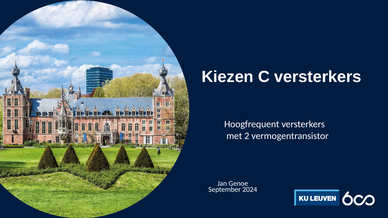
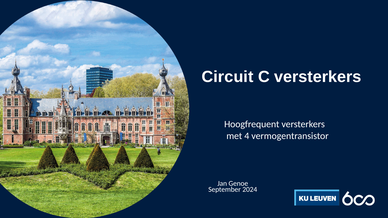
Kiezen: Kiezen -> Circuit
2: 2 -> 4
